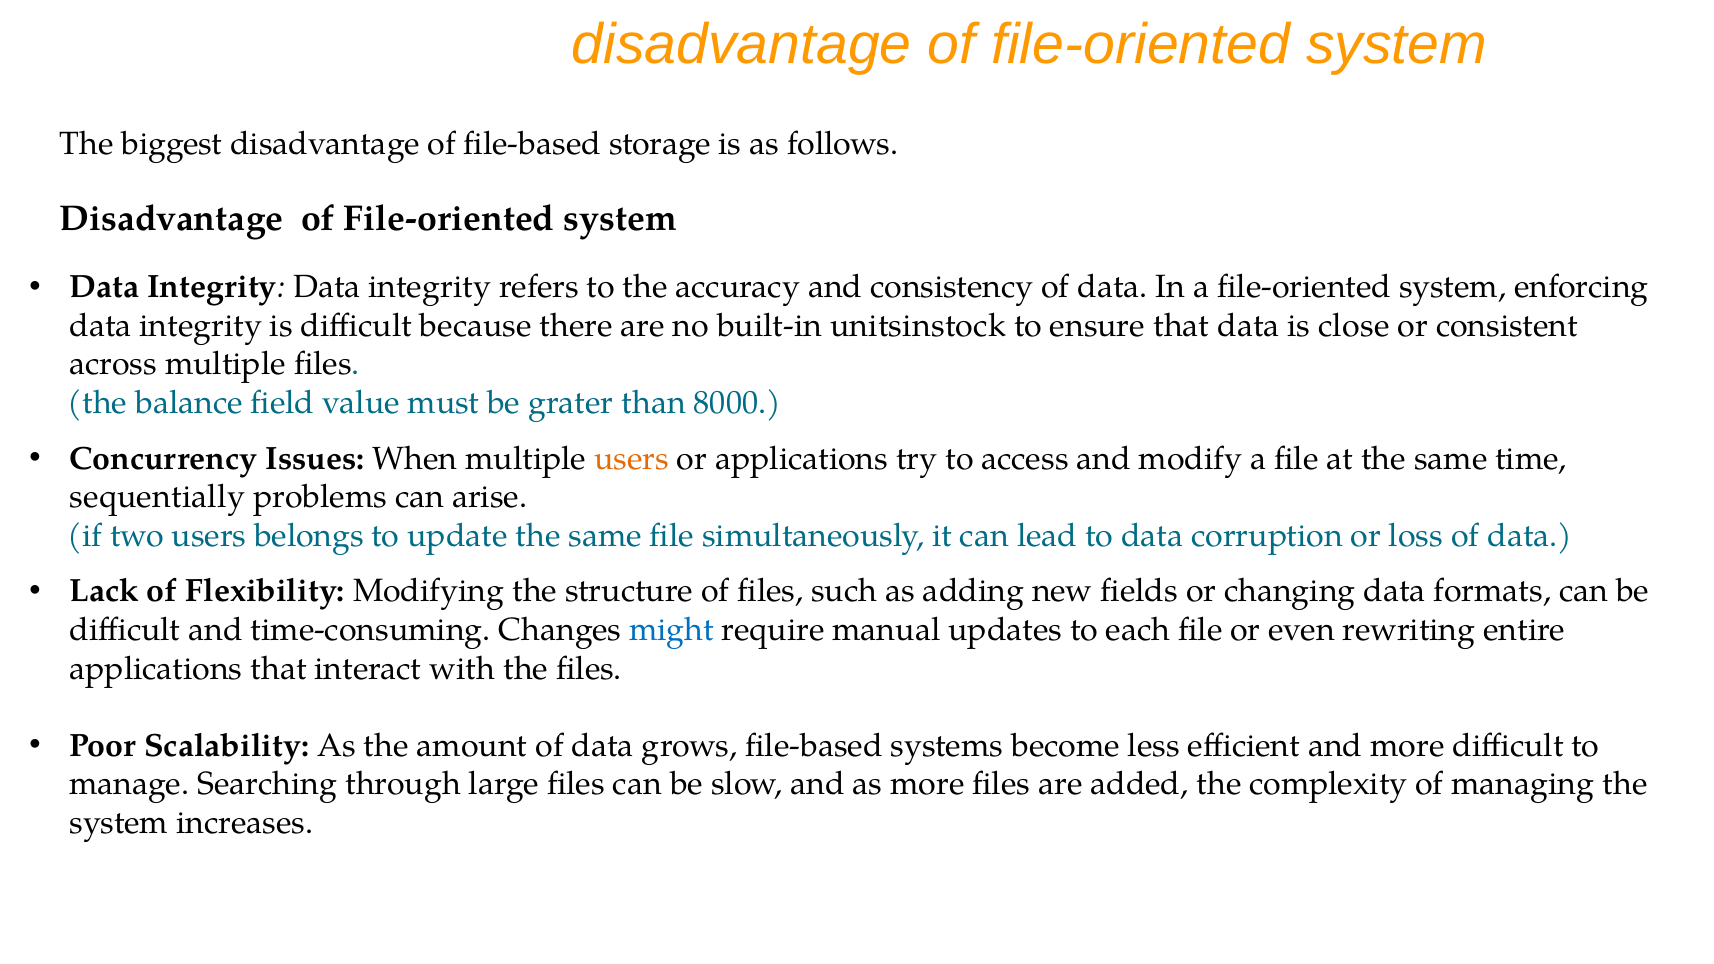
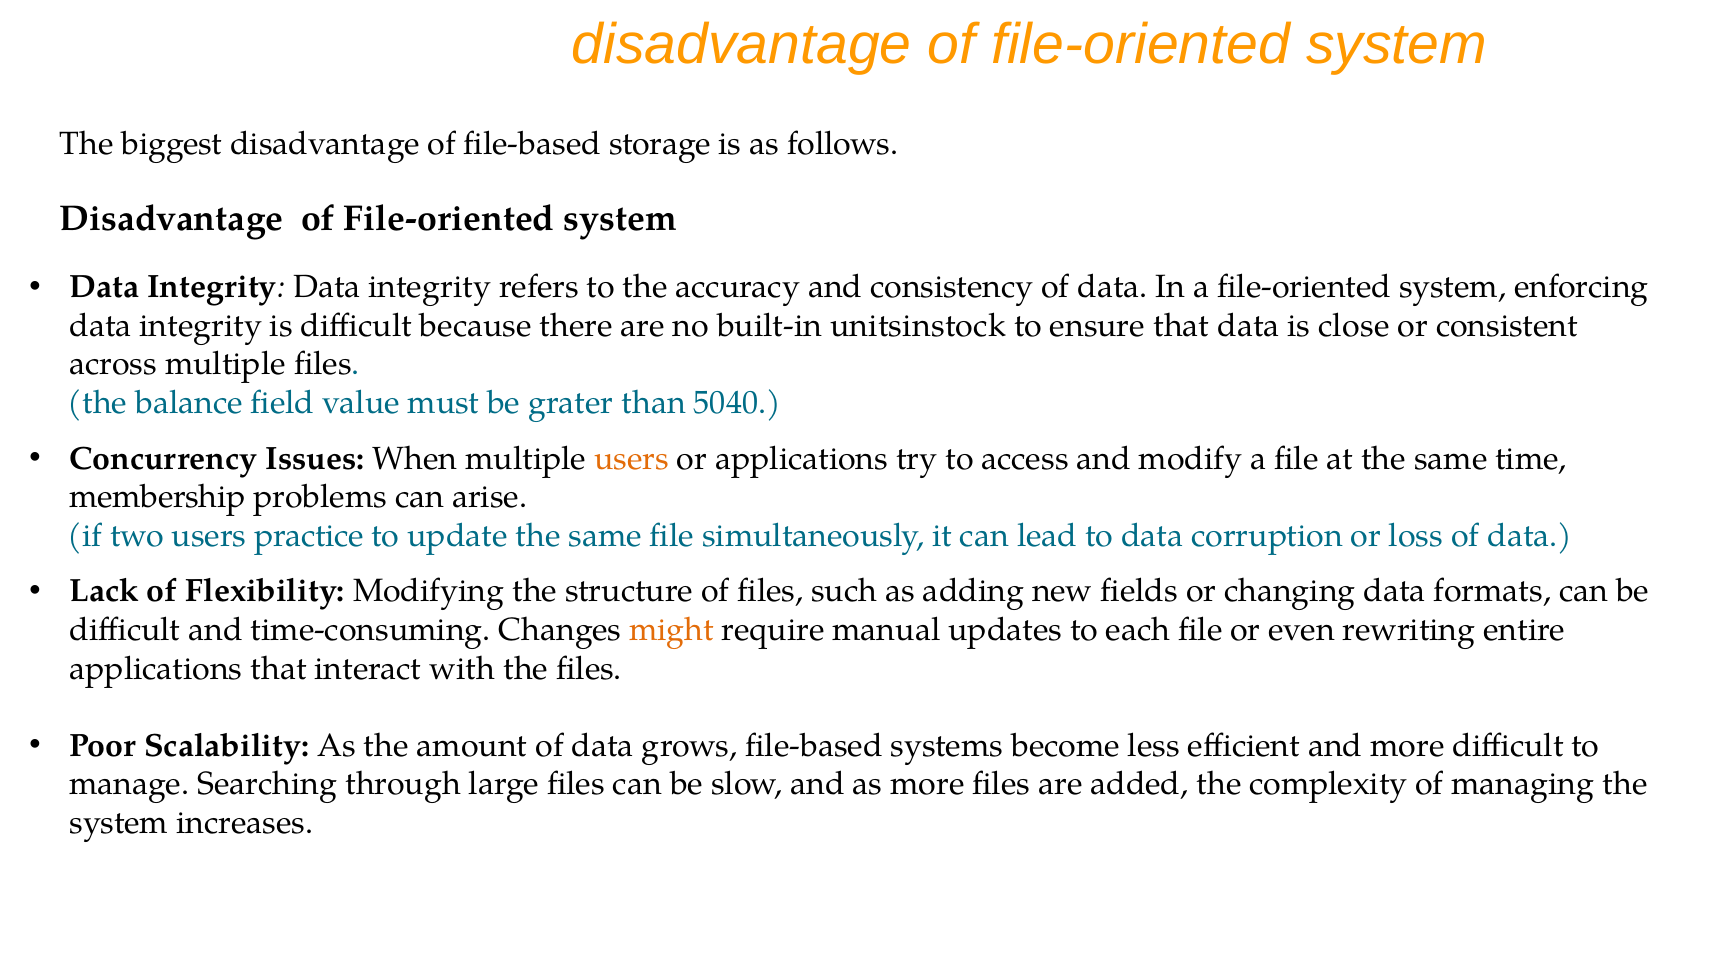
8000: 8000 -> 5040
sequentially: sequentially -> membership
belongs: belongs -> practice
might colour: blue -> orange
